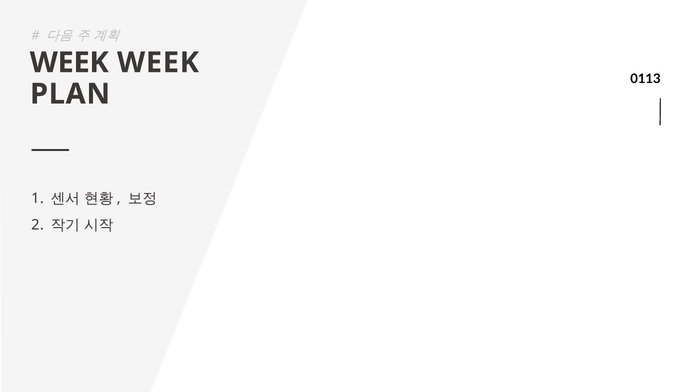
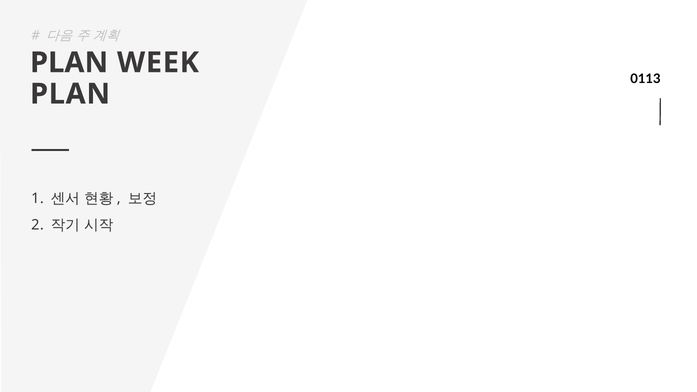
WEEK at (69, 63): WEEK -> PLAN
